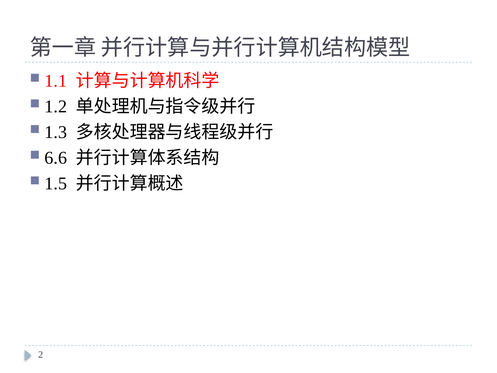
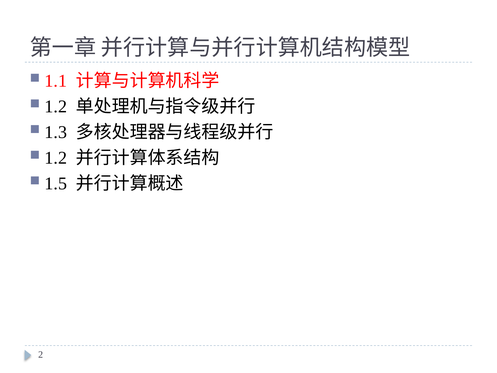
6.6 at (56, 158): 6.6 -> 1.2
